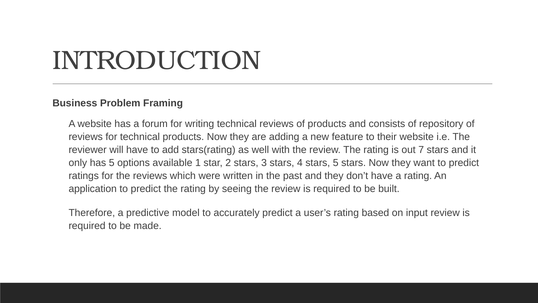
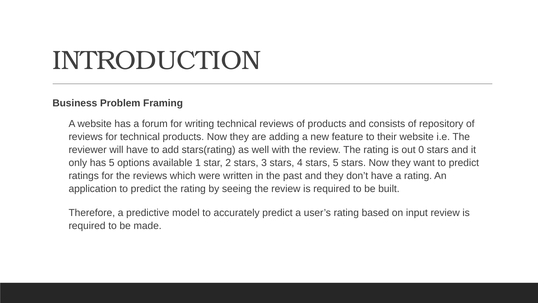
7: 7 -> 0
